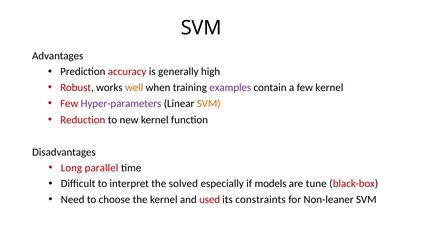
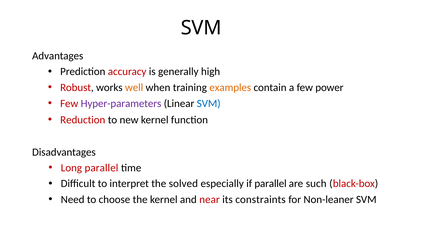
examples colour: purple -> orange
few kernel: kernel -> power
SVM at (209, 104) colour: orange -> blue
if models: models -> parallel
tune: tune -> such
used: used -> near
